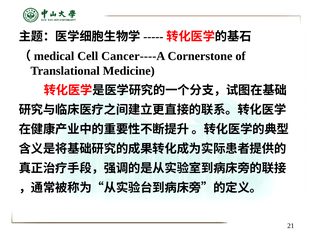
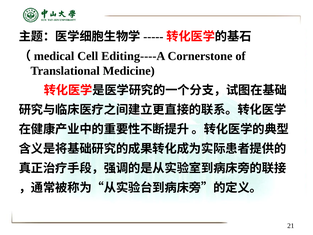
Cancer----A: Cancer----A -> Editing----A
